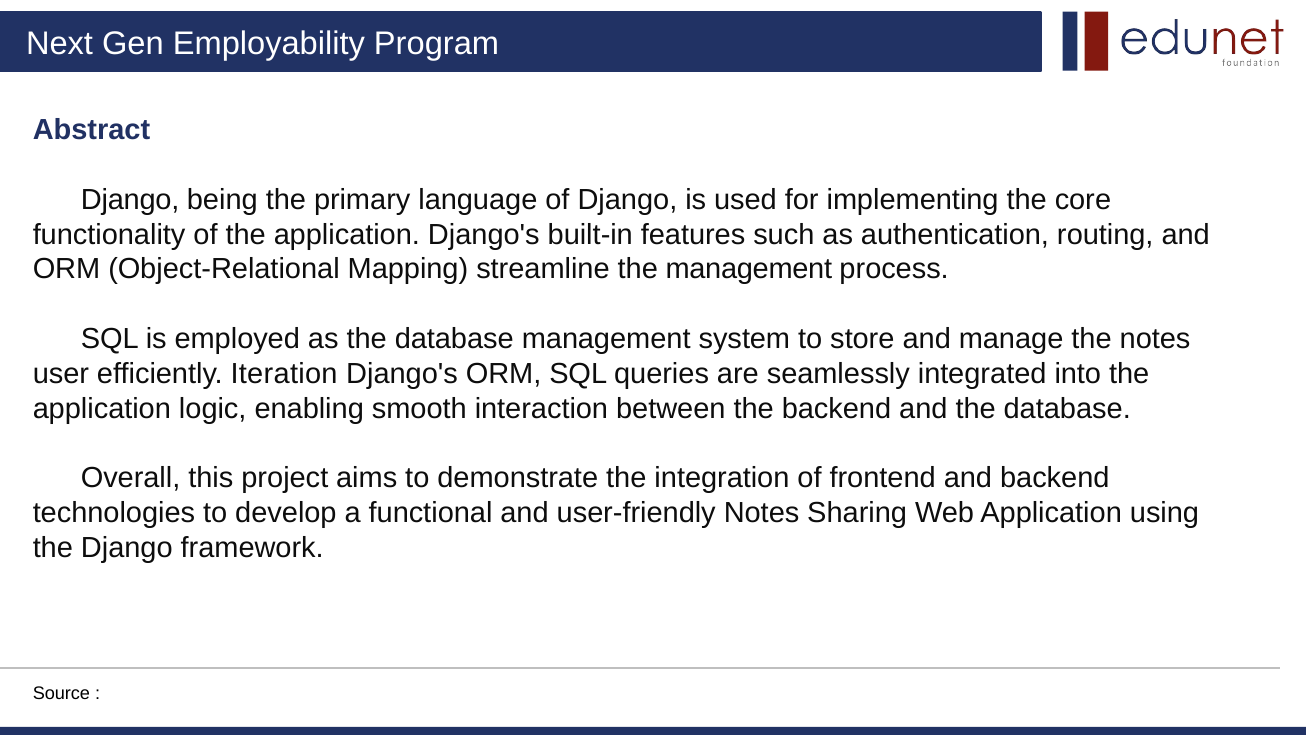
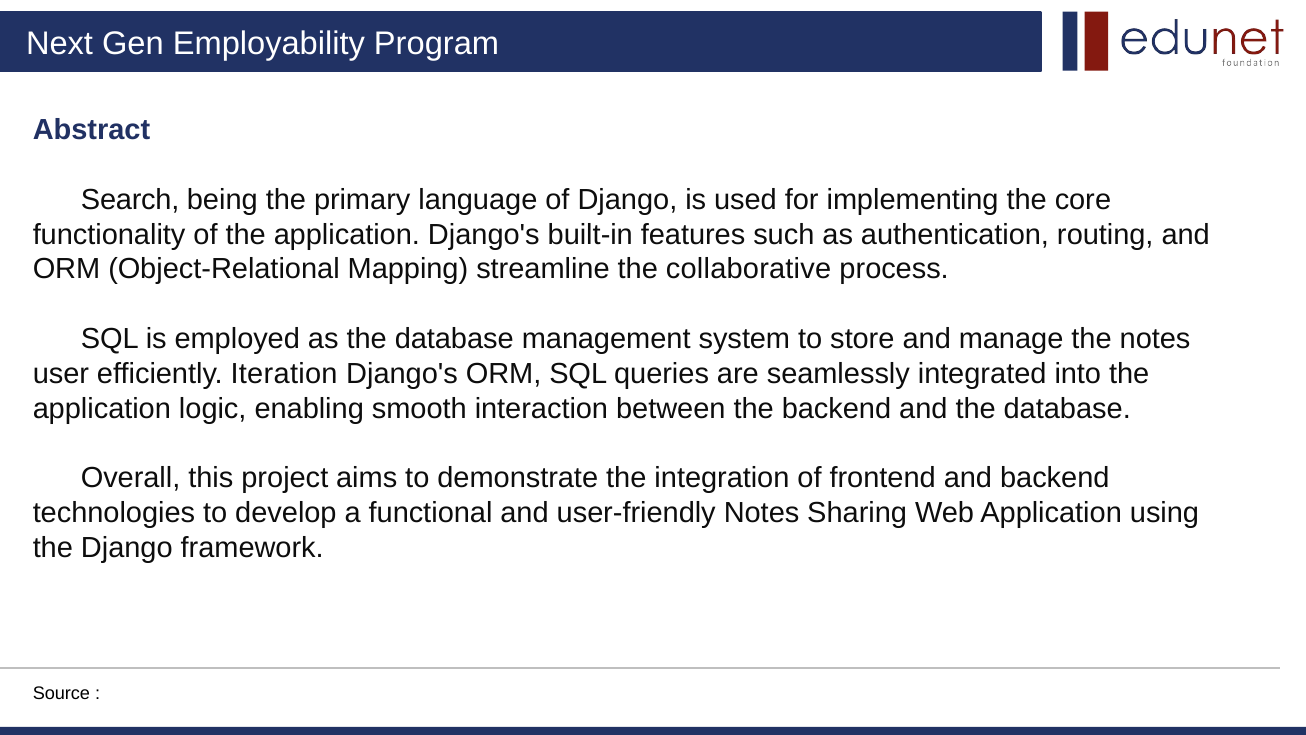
Django at (130, 200): Django -> Search
the management: management -> collaborative
